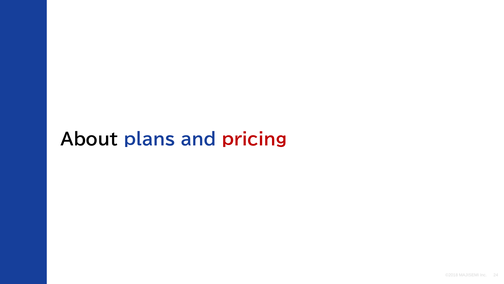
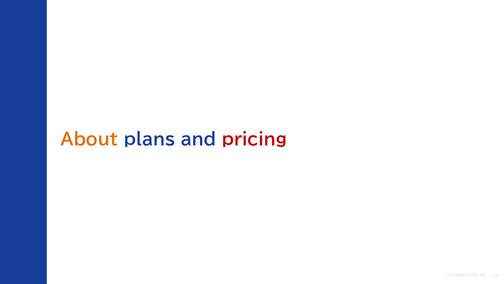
About colour: black -> orange
